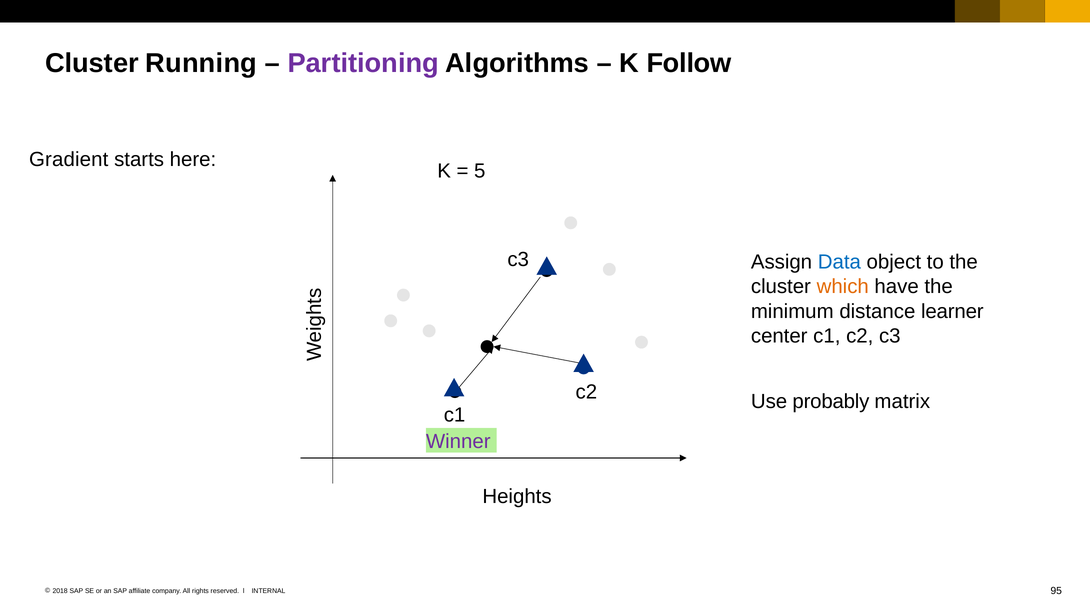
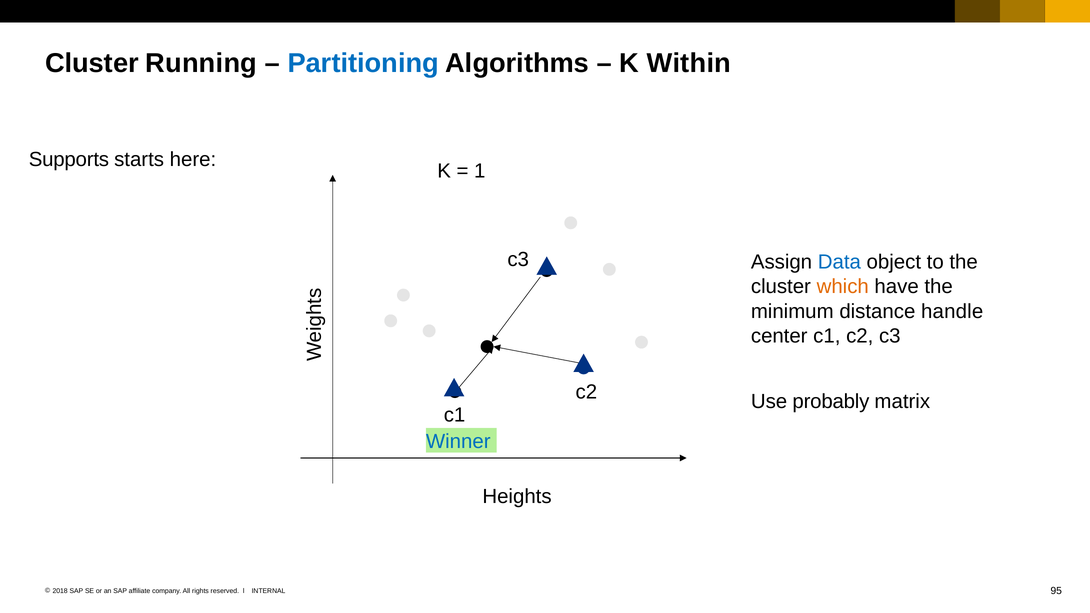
Partitioning colour: purple -> blue
Follow: Follow -> Within
Gradient: Gradient -> Supports
5: 5 -> 1
learner: learner -> handle
Winner colour: purple -> blue
